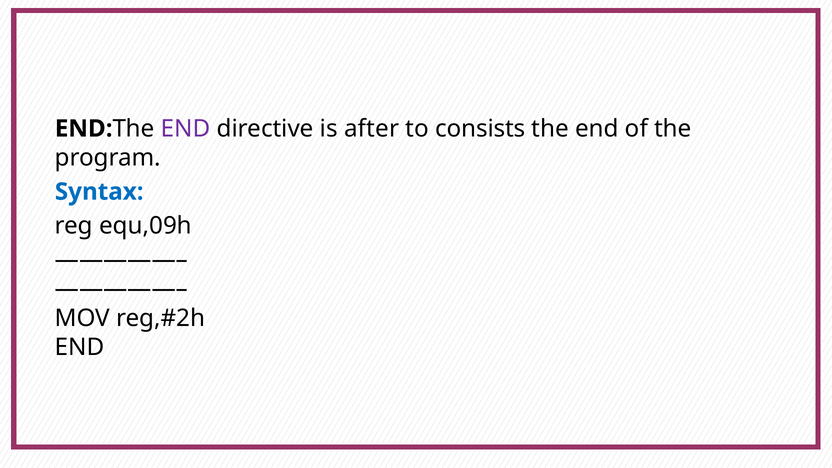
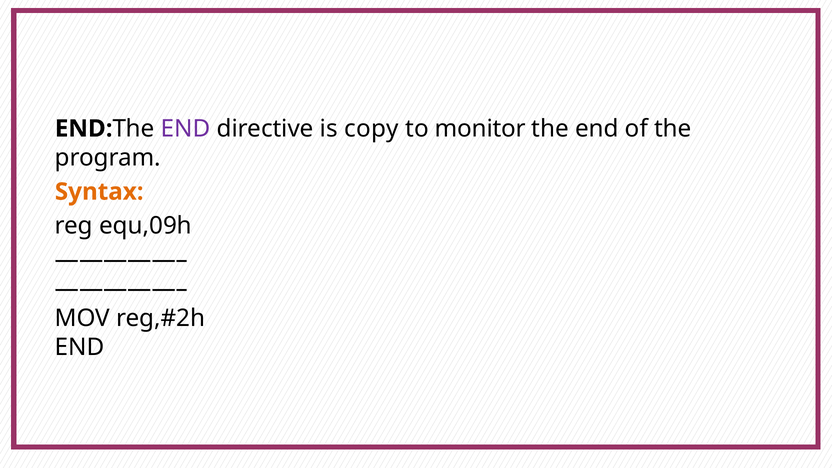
after: after -> copy
consists: consists -> monitor
Syntax colour: blue -> orange
